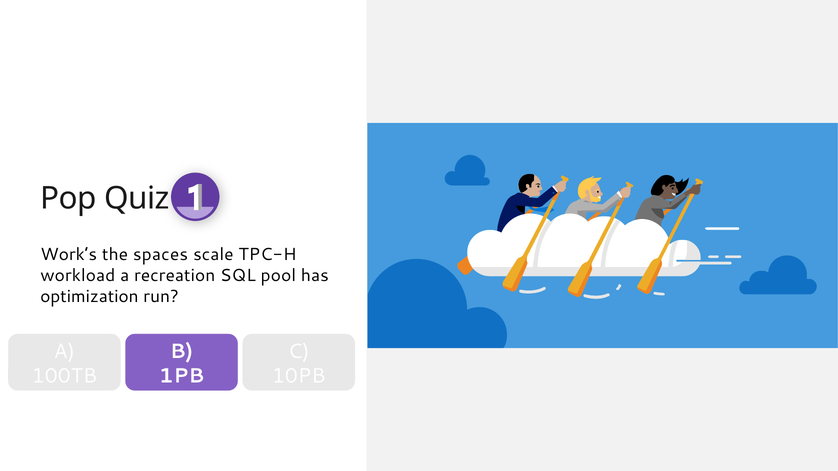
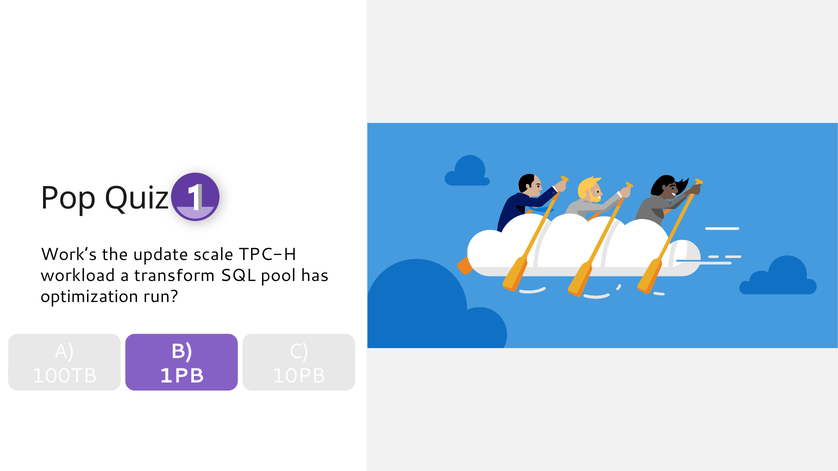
spaces: spaces -> update
recreation: recreation -> transform
